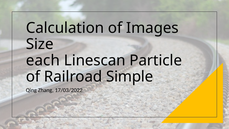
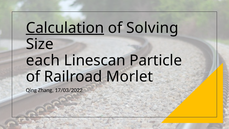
Calculation underline: none -> present
Images: Images -> Solving
Simple: Simple -> Morlet
